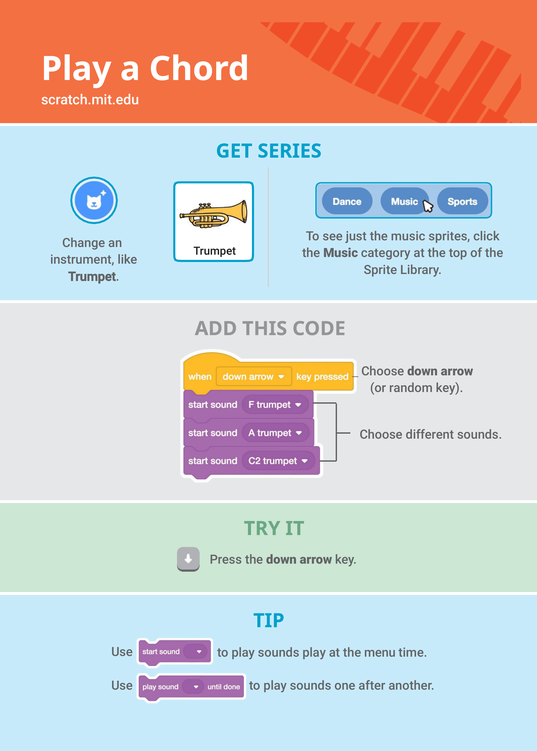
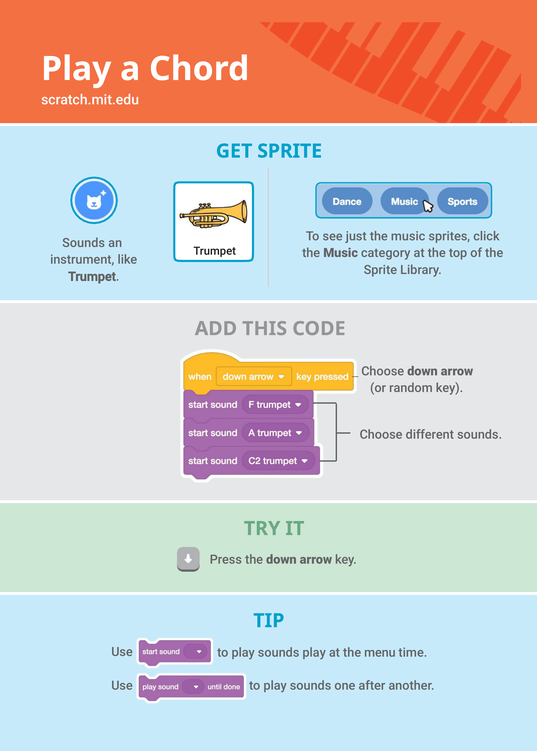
GET SERIES: SERIES -> SPRITE
Change at (84, 243): Change -> Sounds
